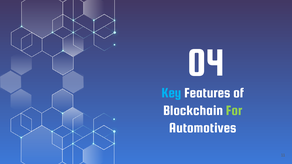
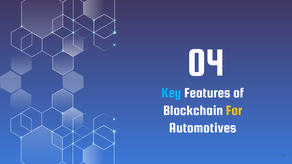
For colour: light green -> yellow
